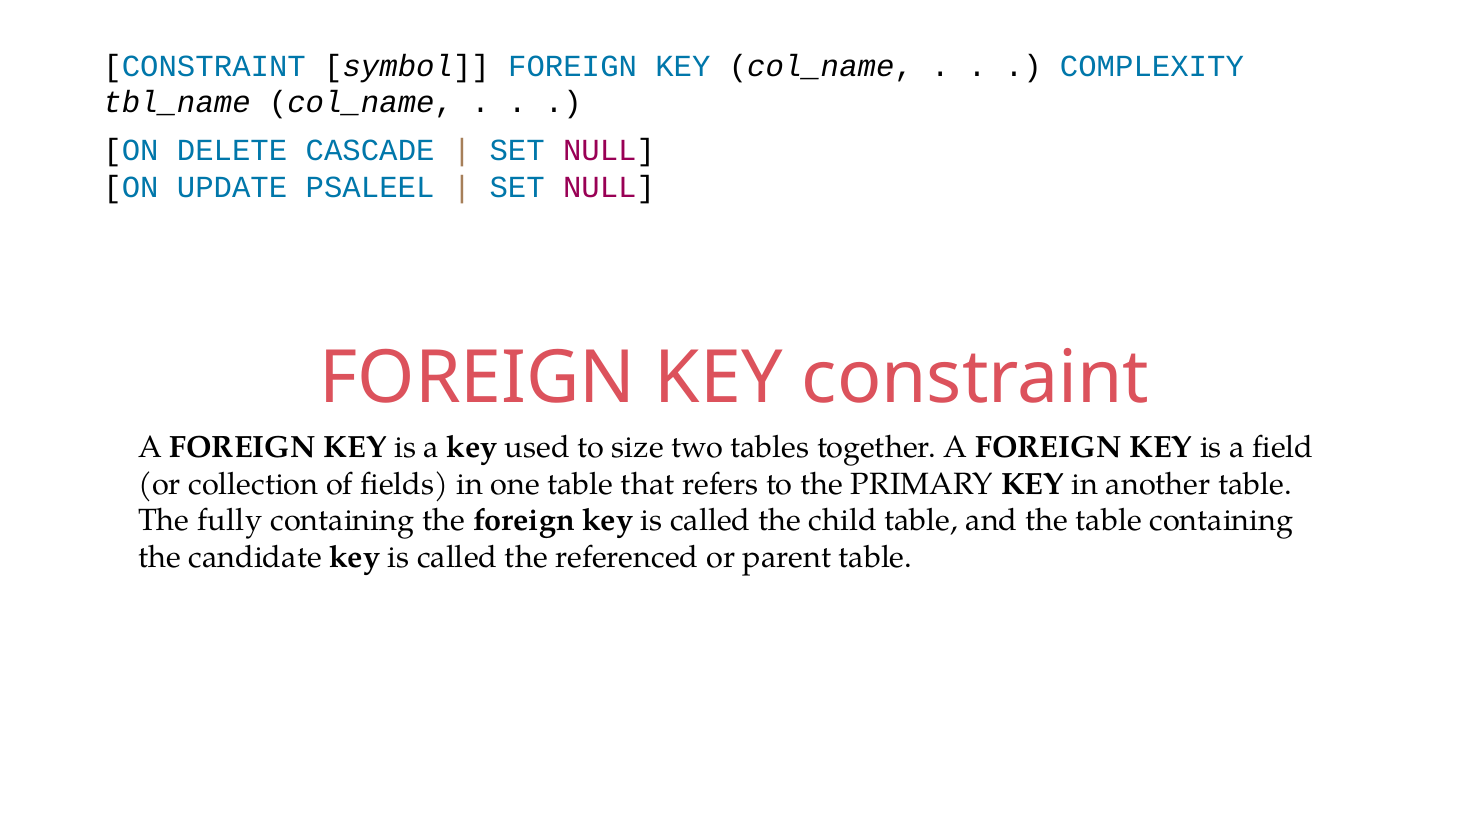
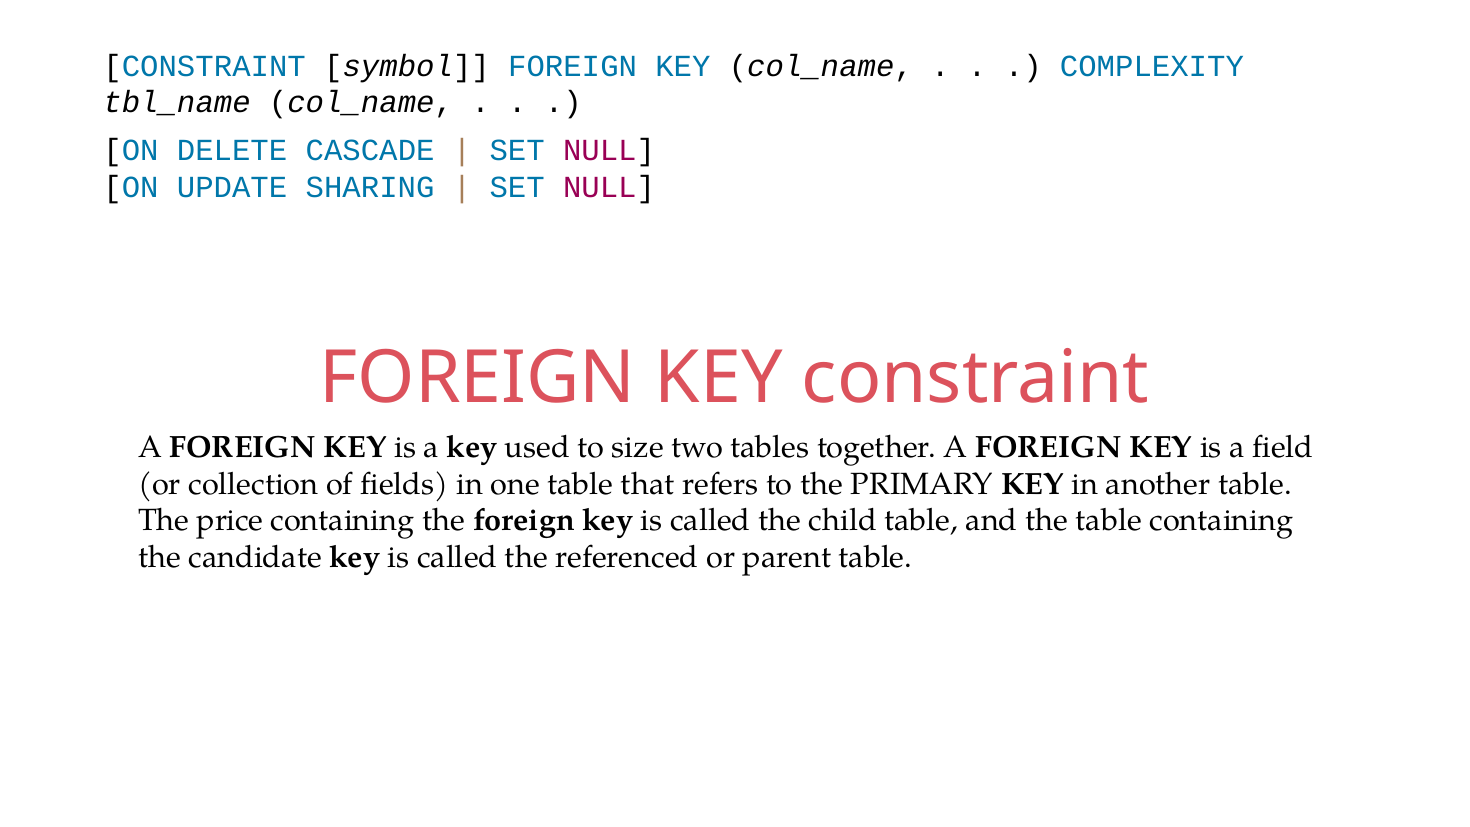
PSALEEL: PSALEEL -> SHARING
fully: fully -> price
